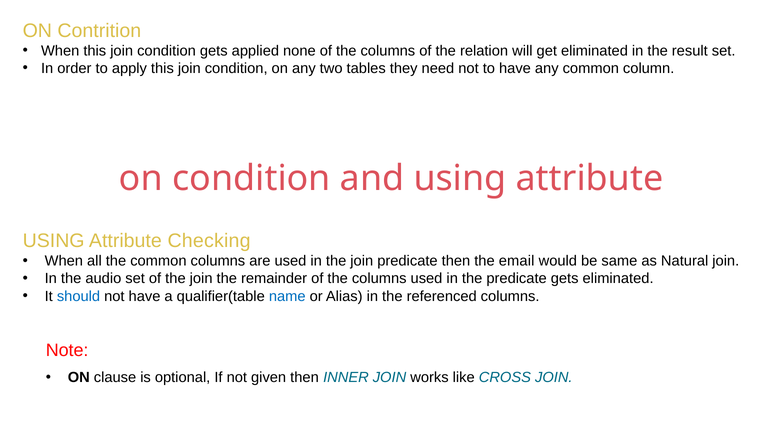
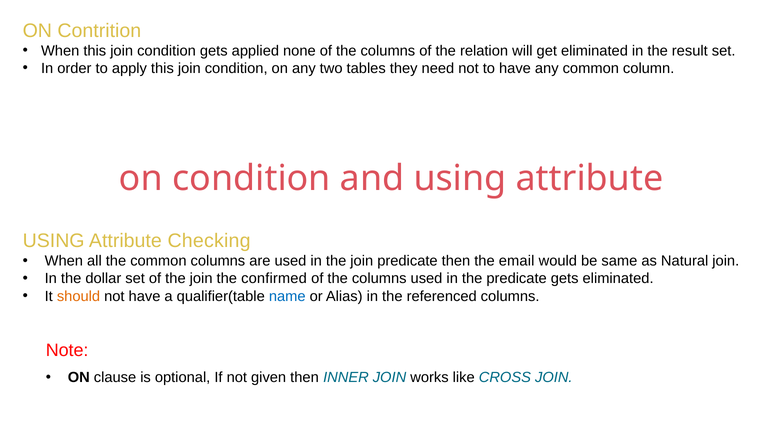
audio: audio -> dollar
remainder: remainder -> confirmed
should colour: blue -> orange
